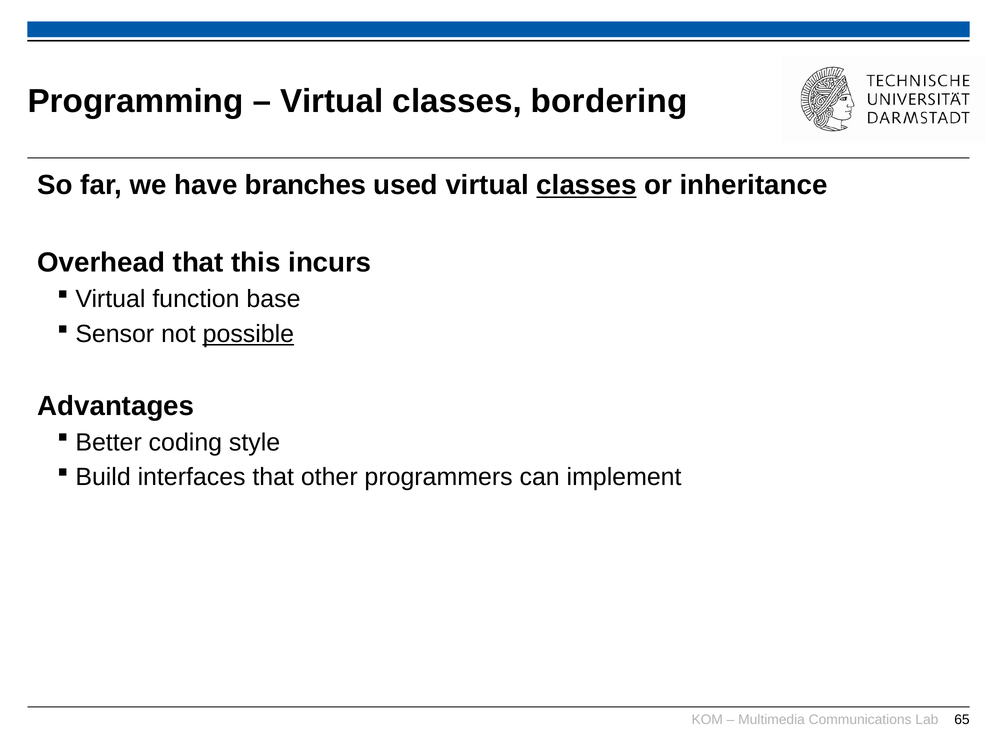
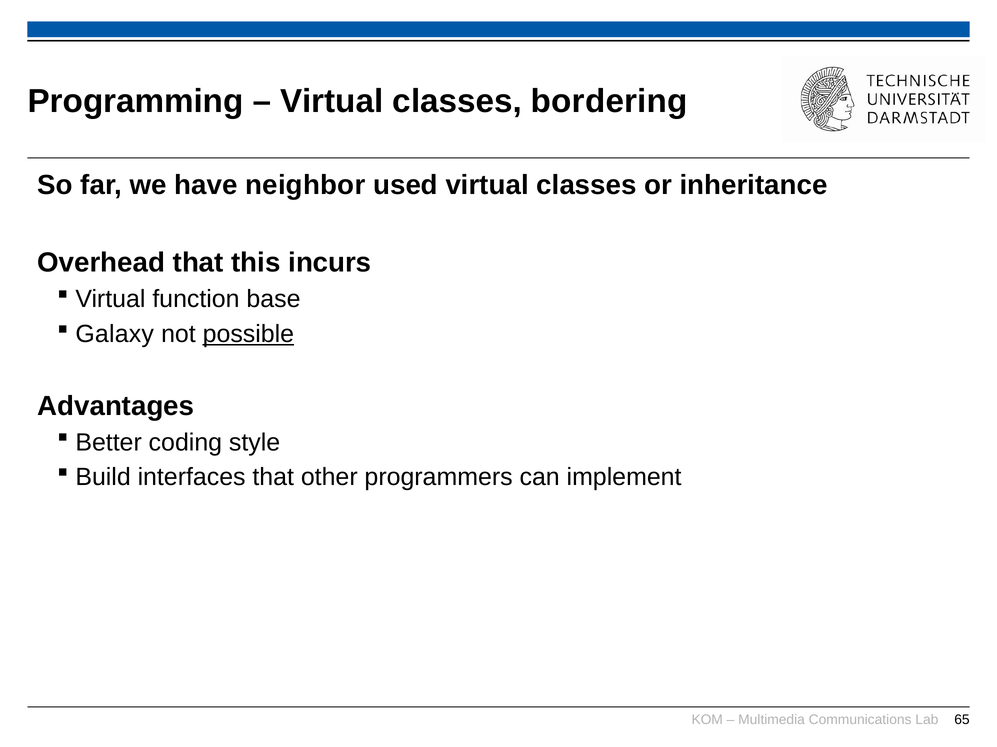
branches: branches -> neighbor
classes at (586, 185) underline: present -> none
Sensor: Sensor -> Galaxy
